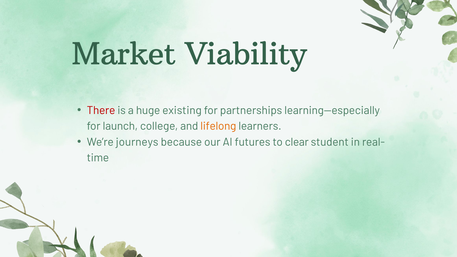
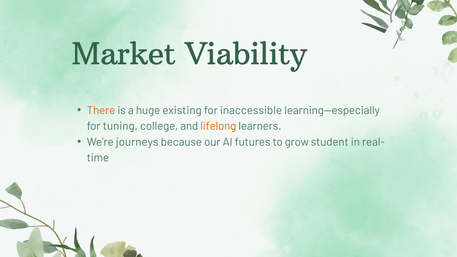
There colour: red -> orange
partnerships: partnerships -> inaccessible
launch: launch -> tuning
clear: clear -> grow
